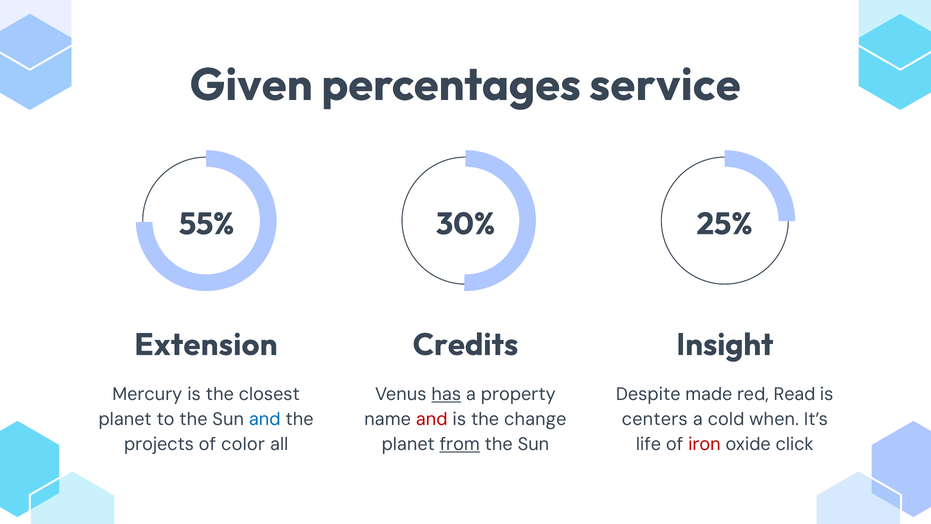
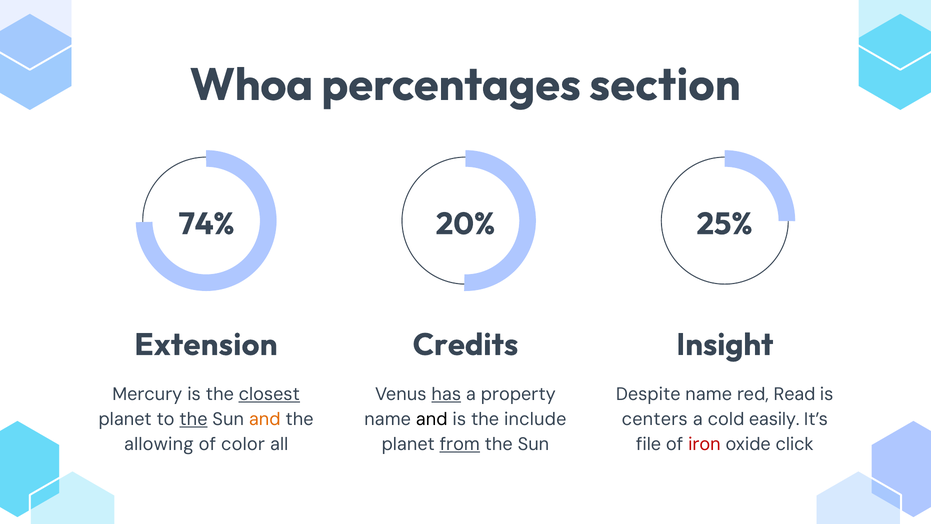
Given: Given -> Whoa
service: service -> section
55%: 55% -> 74%
30%: 30% -> 20%
closest underline: none -> present
Despite made: made -> name
the at (193, 419) underline: none -> present
and at (265, 419) colour: blue -> orange
and at (432, 419) colour: red -> black
change: change -> include
when: when -> easily
projects: projects -> allowing
life: life -> file
